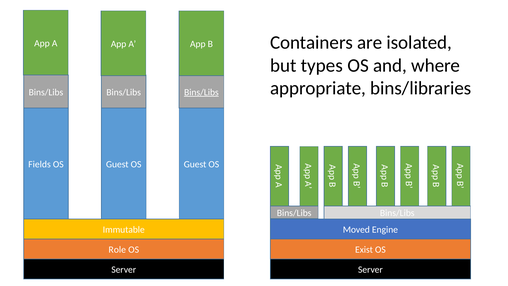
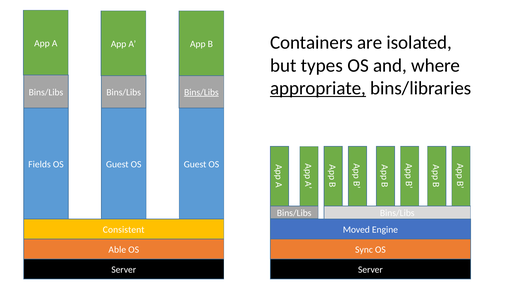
appropriate underline: none -> present
Immutable: Immutable -> Consistent
Role: Role -> Able
Exist: Exist -> Sync
